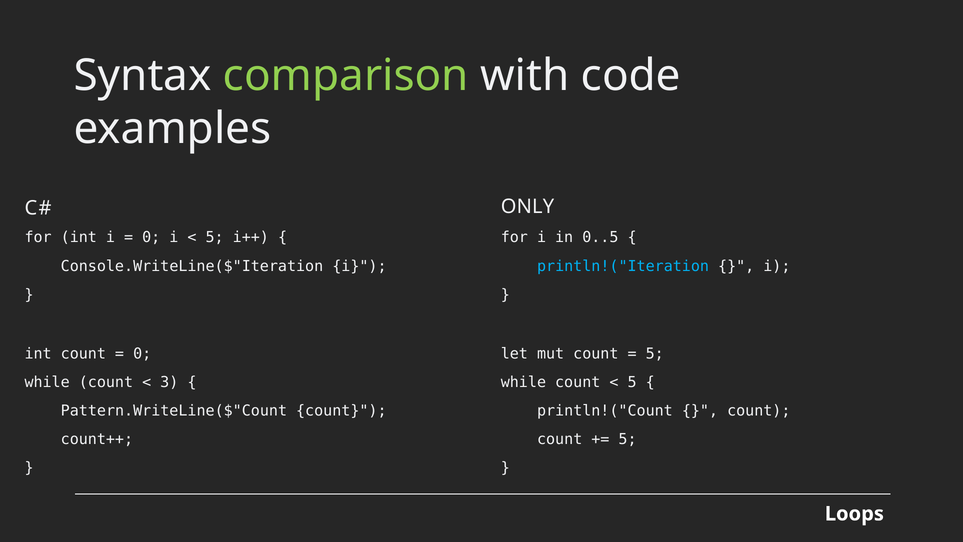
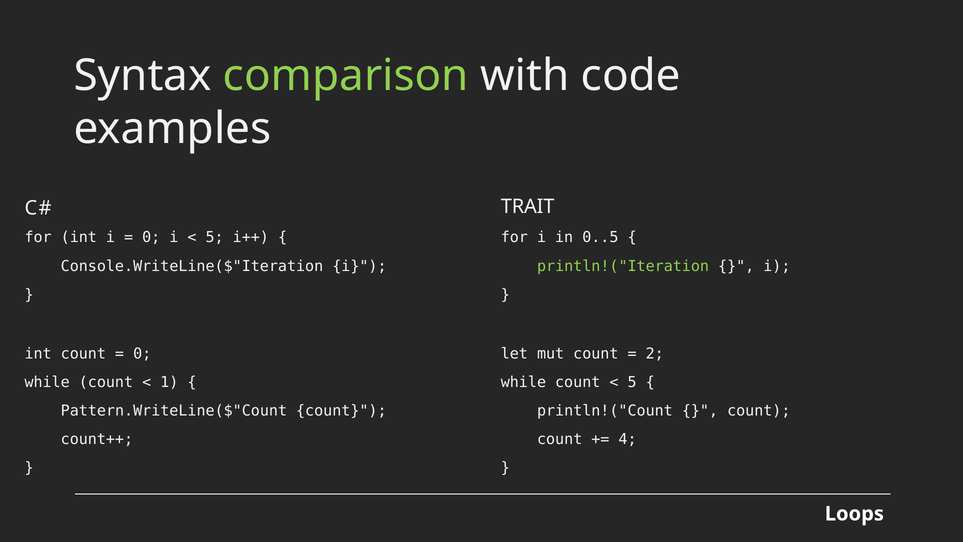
ONLY: ONLY -> TRAIT
println!("Iteration colour: light blue -> light green
5 at (655, 354): 5 -> 2
3: 3 -> 1
5 at (628, 439): 5 -> 4
